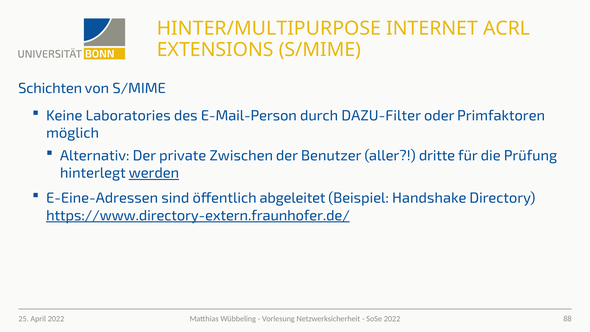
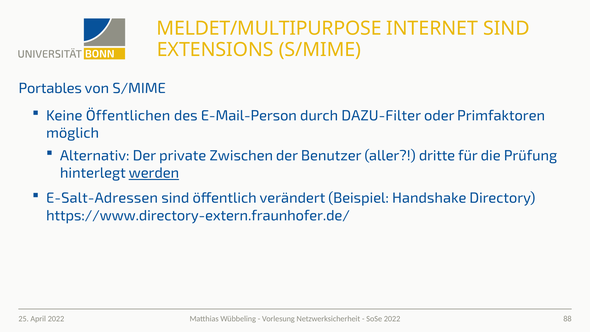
HINTER/MULTIPURPOSE: HINTER/MULTIPURPOSE -> MELDET/MULTIPURPOSE
INTERNET ACRL: ACRL -> SIND
Schichten: Schichten -> Portables
Laboratories: Laboratories -> Öffentlichen
E-Eine-Adressen: E-Eine-Adressen -> E-Salt-Adressen
abgeleitet: abgeleitet -> verändert
https://www.directory-extern.fraunhofer.de/ underline: present -> none
